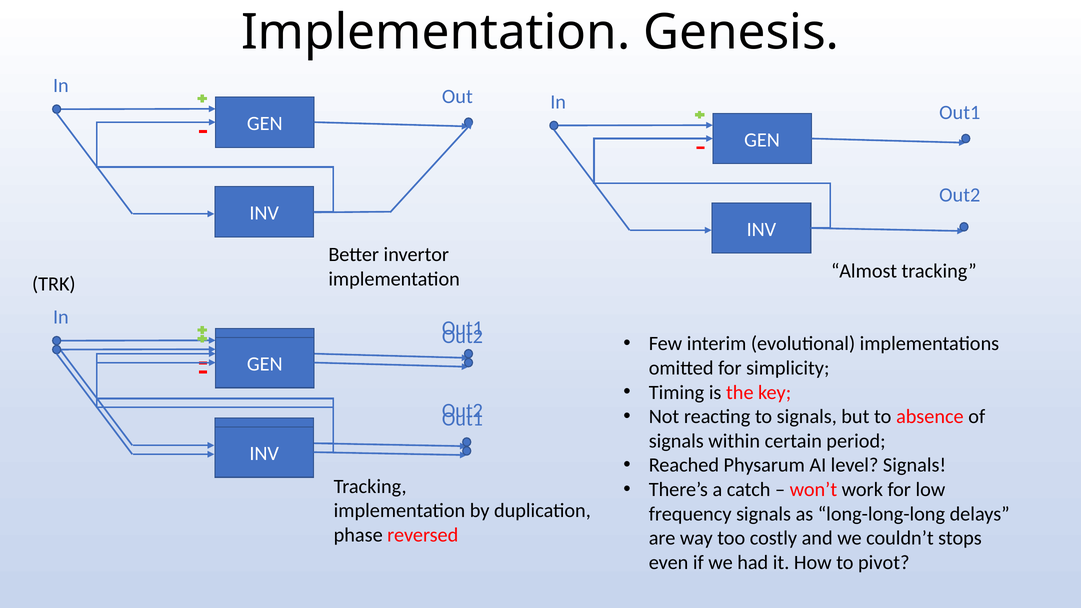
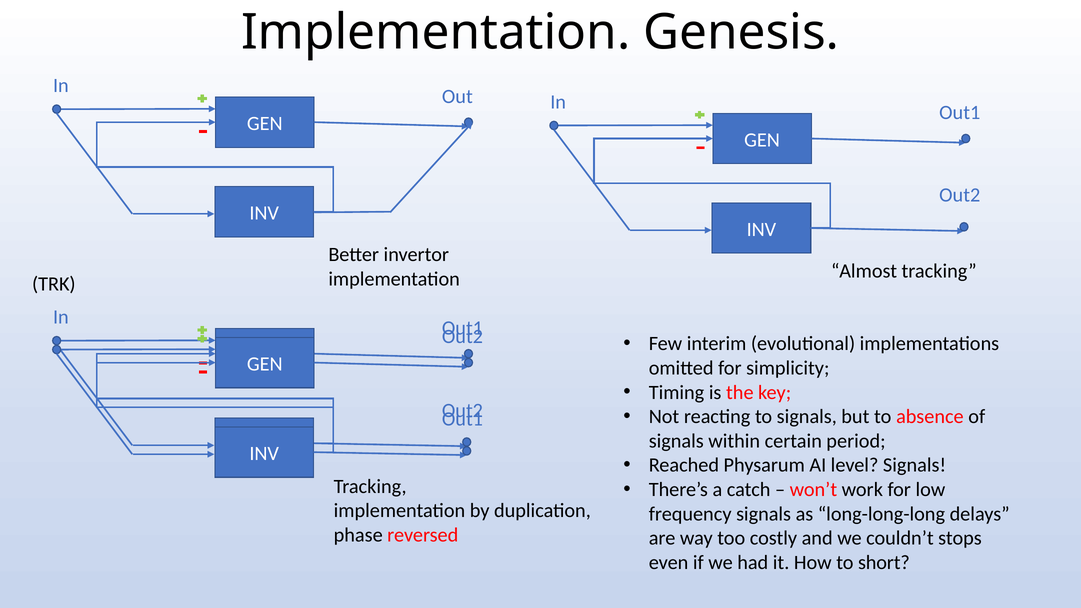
pivot: pivot -> short
